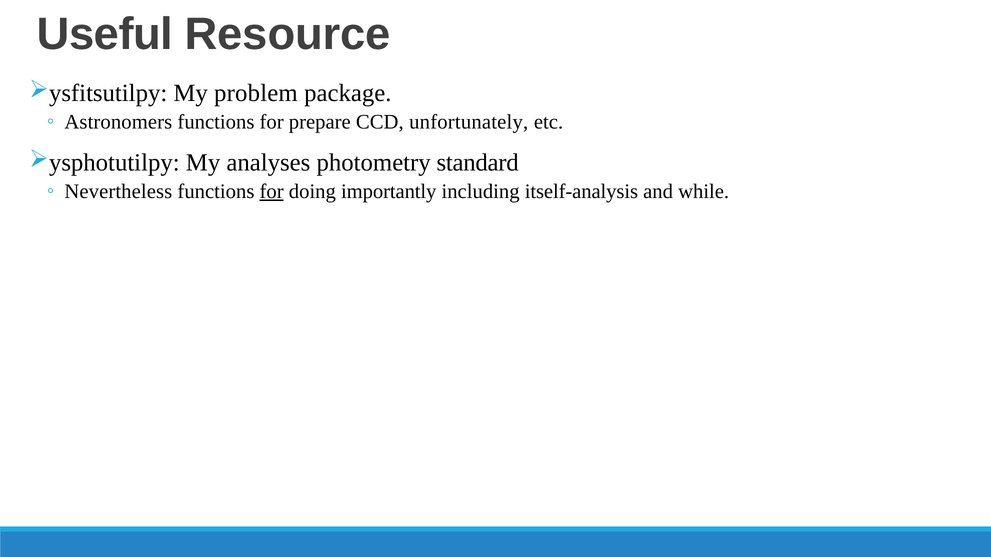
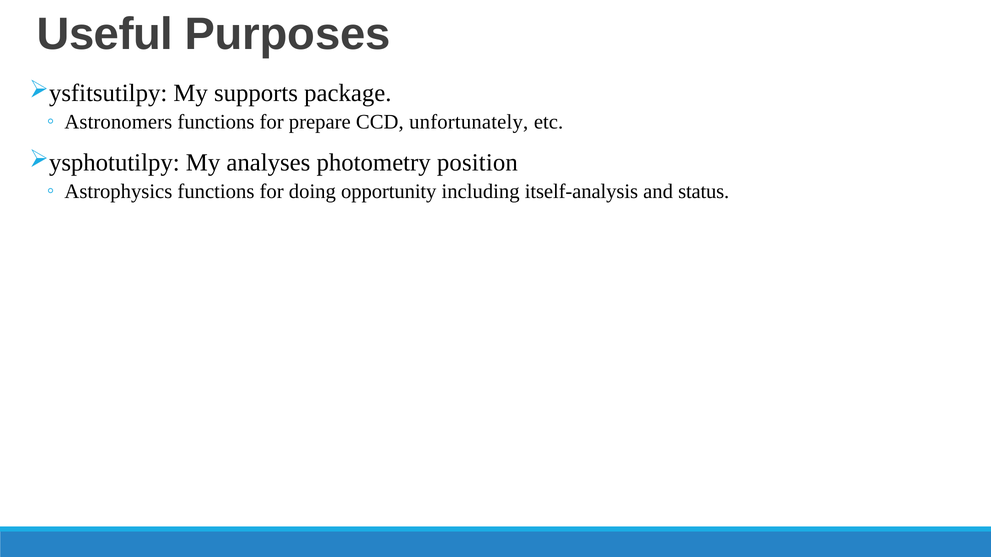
Resource: Resource -> Purposes
problem: problem -> supports
standard: standard -> position
Nevertheless: Nevertheless -> Astrophysics
for at (272, 192) underline: present -> none
importantly: importantly -> opportunity
while: while -> status
